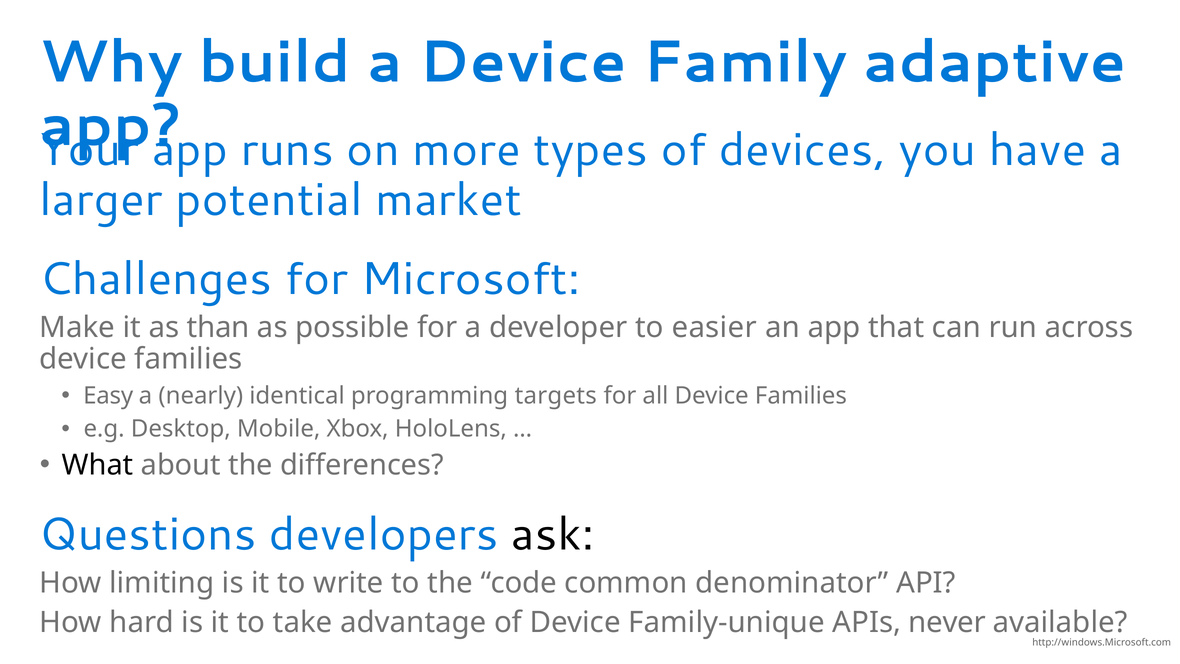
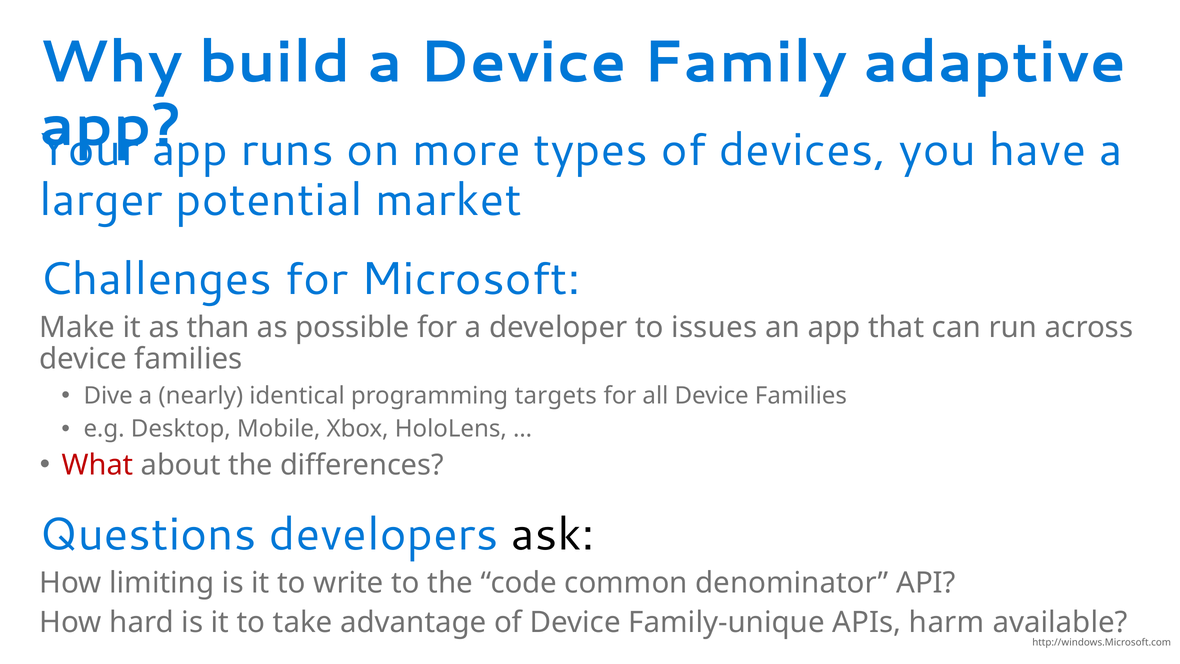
easier: easier -> issues
Easy: Easy -> Dive
What colour: black -> red
never: never -> harm
